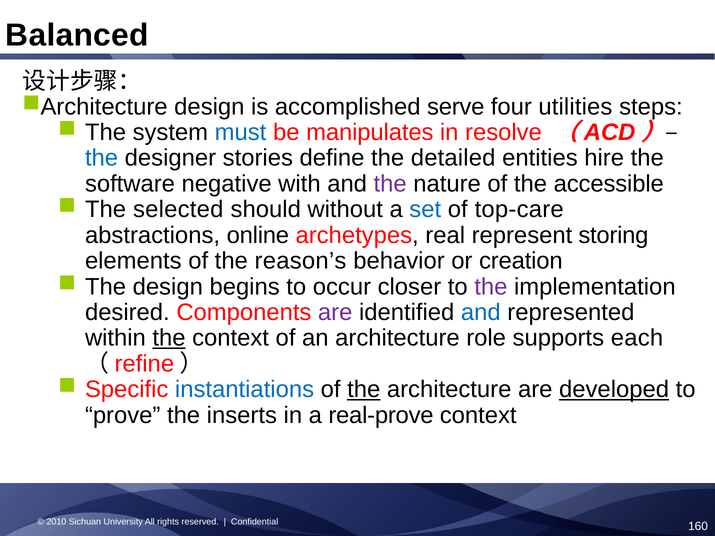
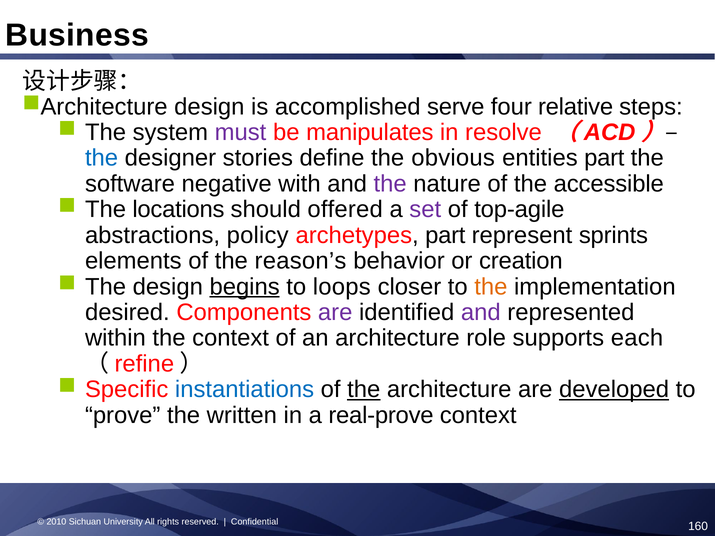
Balanced: Balanced -> Business
utilities: utilities -> relative
must colour: blue -> purple
detailed: detailed -> obvious
entities hire: hire -> part
selected: selected -> locations
without: without -> offered
set colour: blue -> purple
top-care: top-care -> top-agile
online: online -> policy
archetypes real: real -> part
storing: storing -> sprints
begins underline: none -> present
occur: occur -> loops
the at (491, 287) colour: purple -> orange
and at (481, 313) colour: blue -> purple
the at (169, 338) underline: present -> none
inserts: inserts -> written
